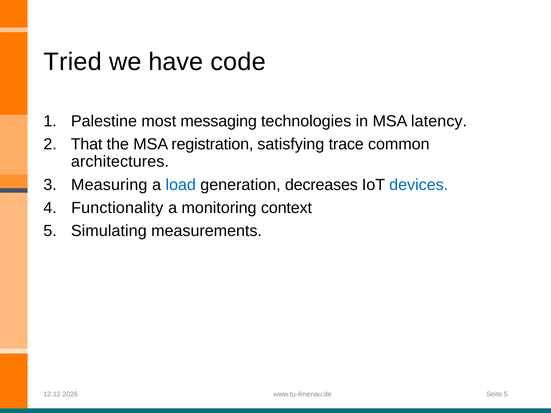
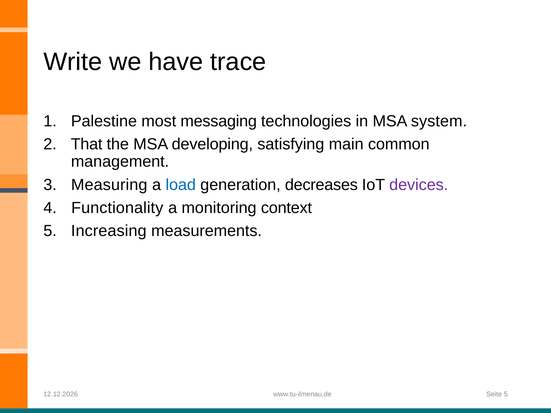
Tried: Tried -> Write
code: code -> trace
latency: latency -> system
registration: registration -> developing
trace: trace -> main
architectures: architectures -> management
devices colour: blue -> purple
Simulating: Simulating -> Increasing
